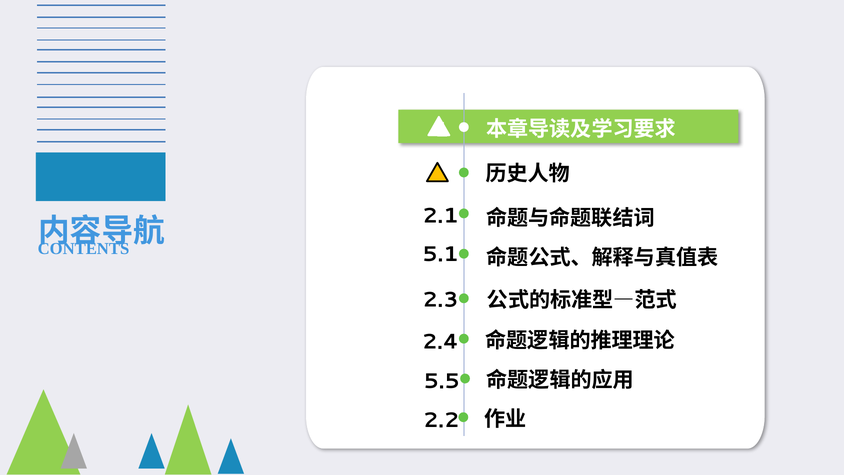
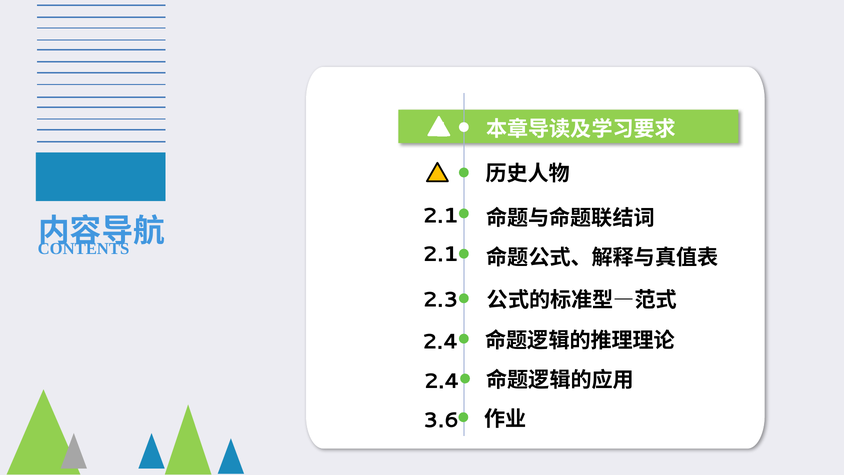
5.1 at (440, 254): 5.1 -> 2.1
5.5 at (442, 381): 5.5 -> 2.4
2.2: 2.2 -> 3.6
